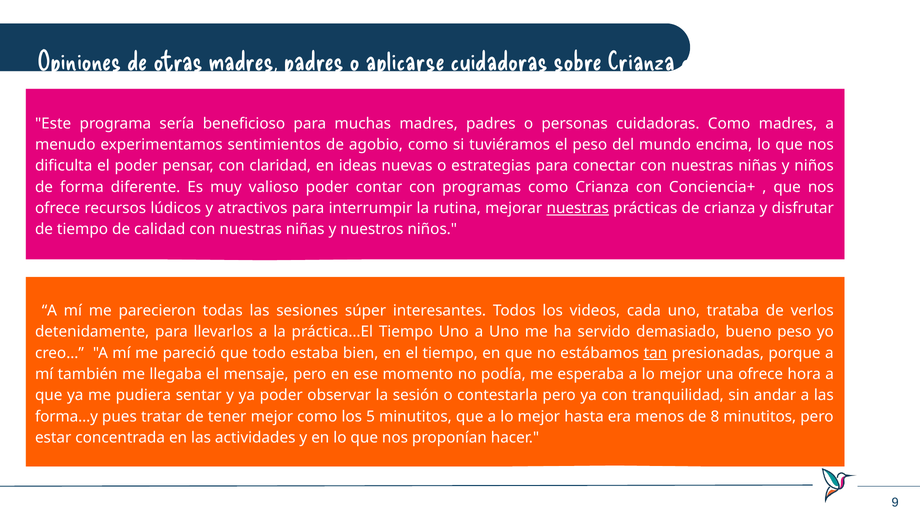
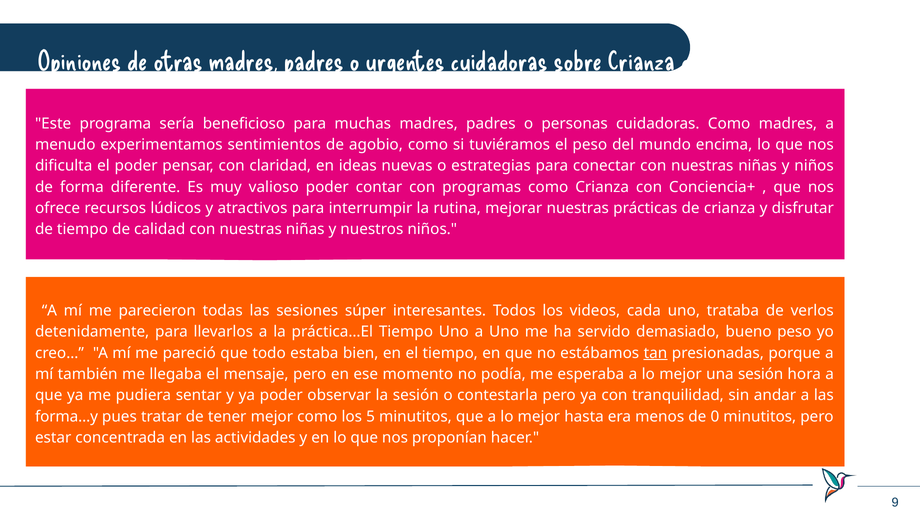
aplicarse: aplicarse -> urgentes
nuestras at (578, 208) underline: present -> none
una ofrece: ofrece -> sesión
8: 8 -> 0
